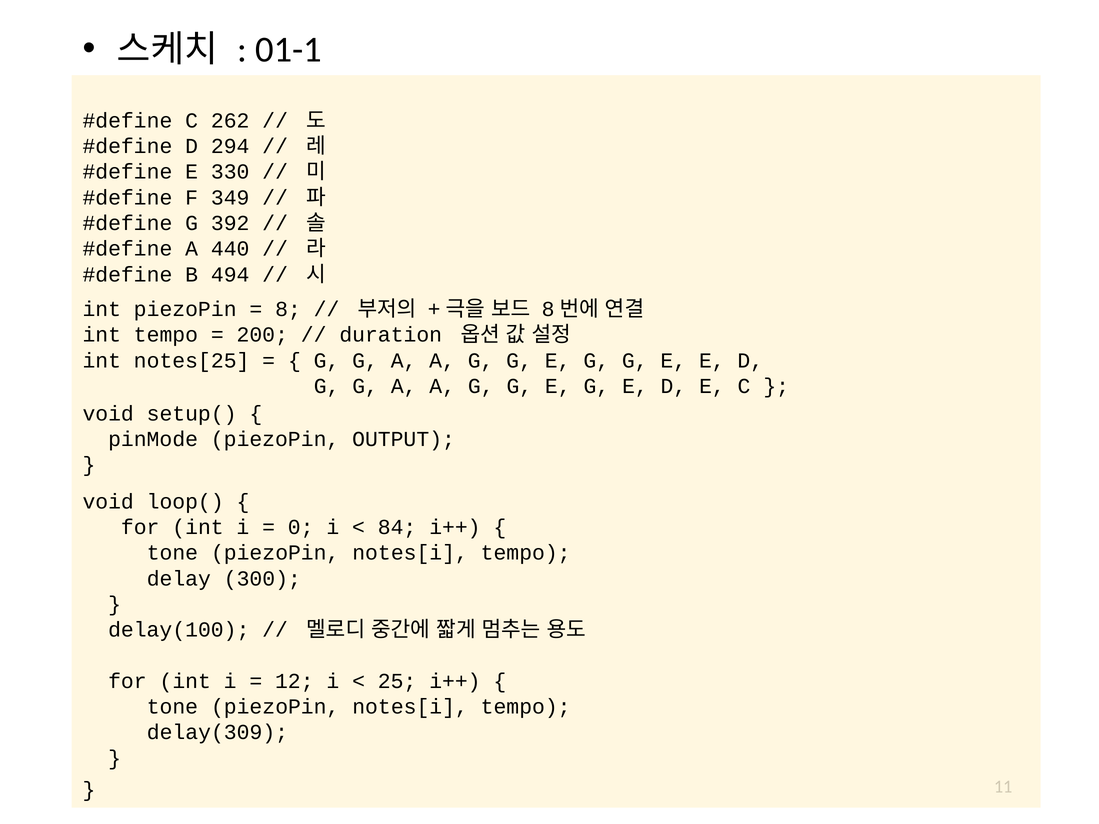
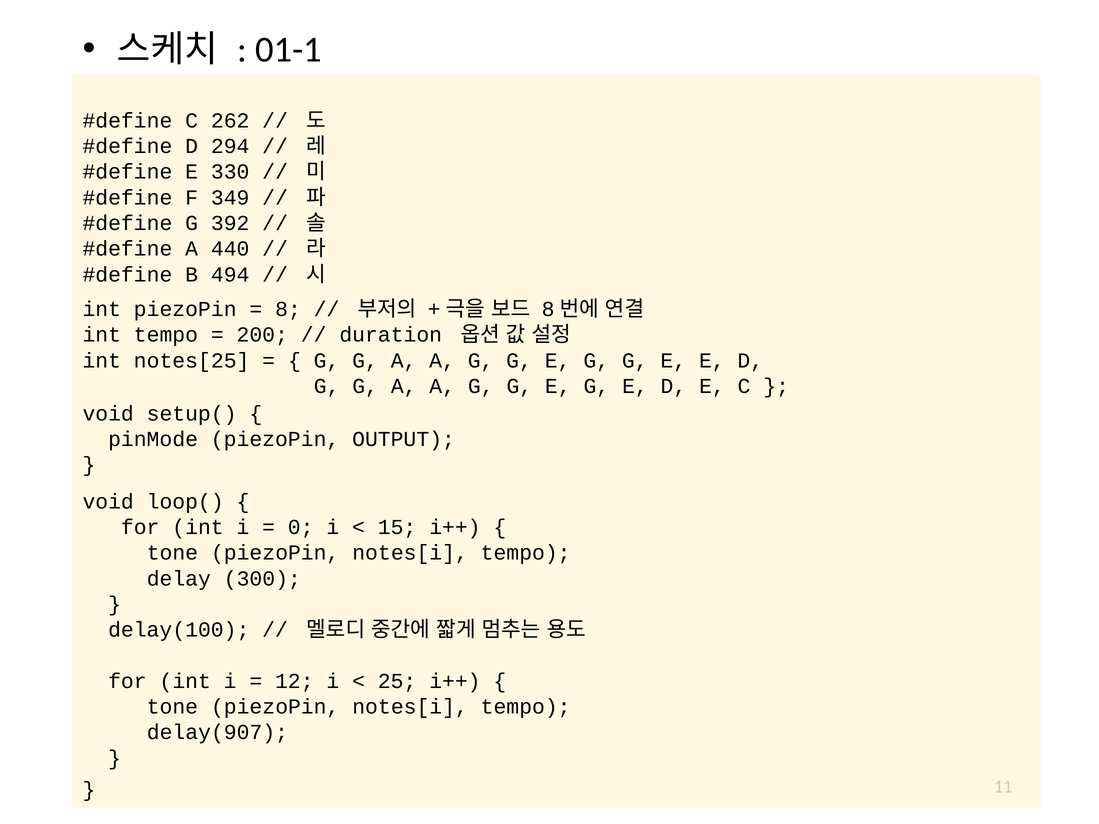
84: 84 -> 15
delay(309: delay(309 -> delay(907
